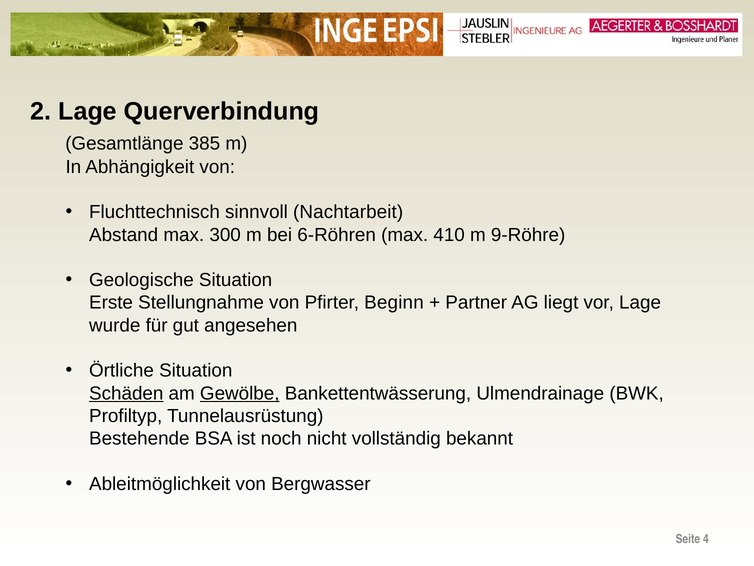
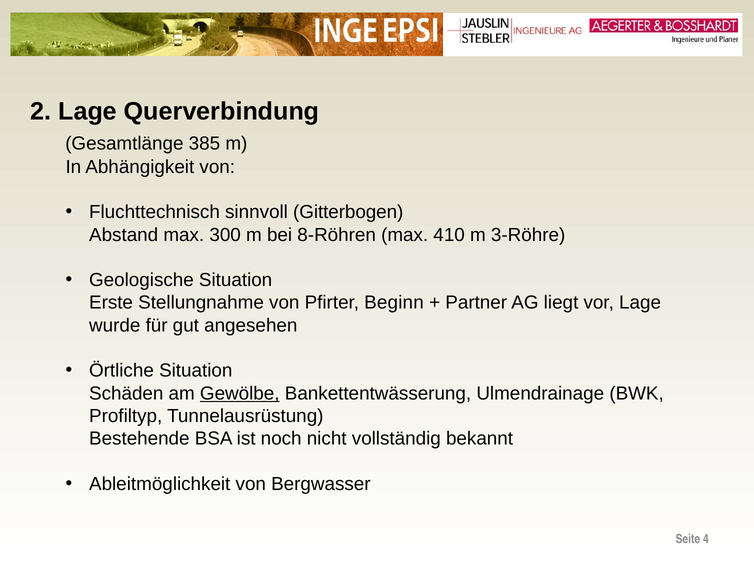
Nachtarbeit: Nachtarbeit -> Gitterbogen
6-Röhren: 6-Röhren -> 8-Röhren
9-Röhre: 9-Röhre -> 3-Röhre
Schäden underline: present -> none
